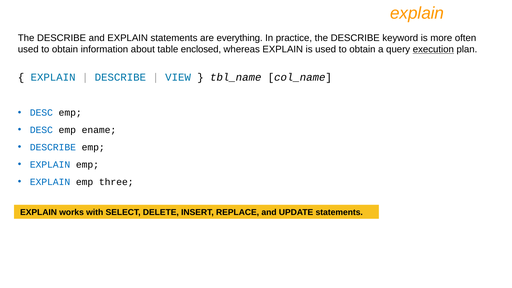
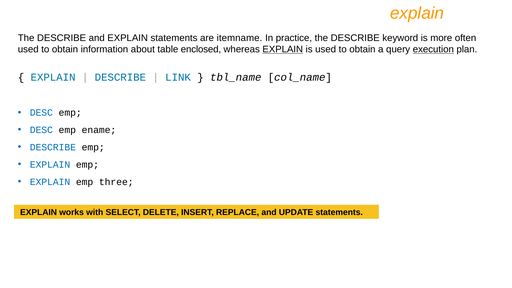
everything: everything -> itemname
EXPLAIN at (283, 49) underline: none -> present
VIEW: VIEW -> LINK
